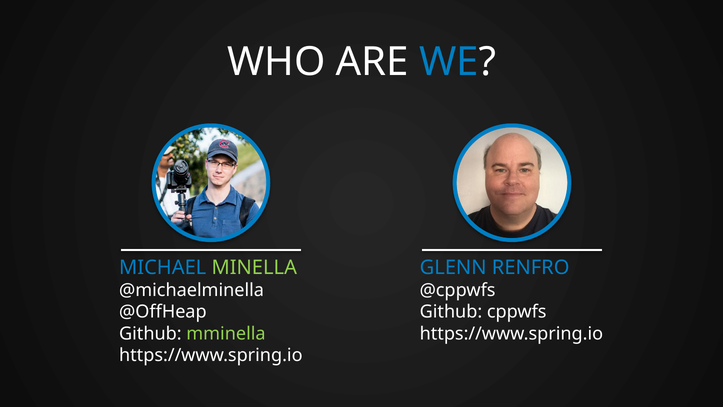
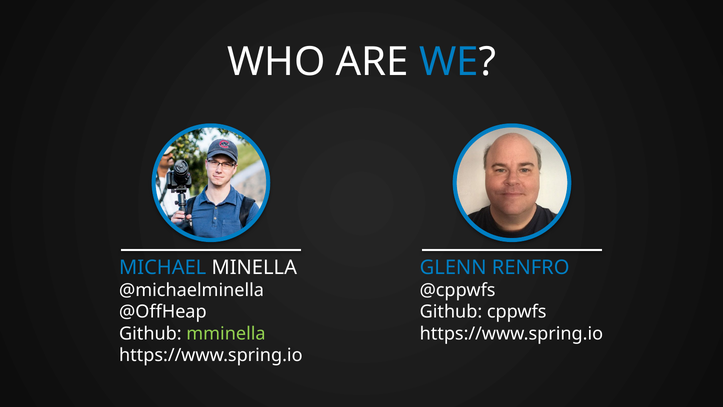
MINELLA colour: light green -> white
